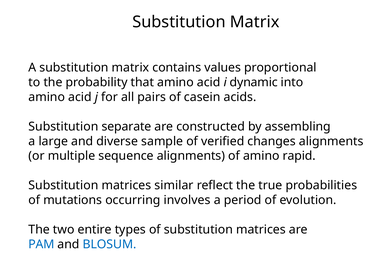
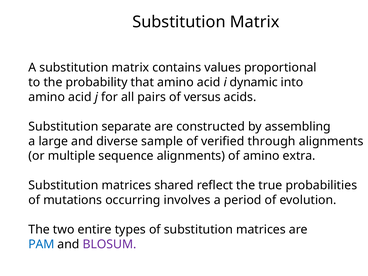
casein: casein -> versus
changes: changes -> through
rapid: rapid -> extra
similar: similar -> shared
BLOSUM colour: blue -> purple
